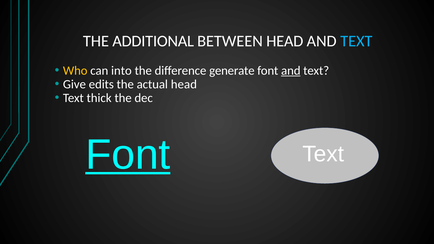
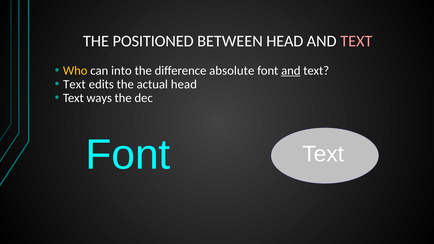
ADDITIONAL: ADDITIONAL -> POSITIONED
TEXT at (356, 41) colour: light blue -> pink
generate: generate -> absolute
Give at (74, 84): Give -> Text
thick: thick -> ways
Font at (128, 155) underline: present -> none
